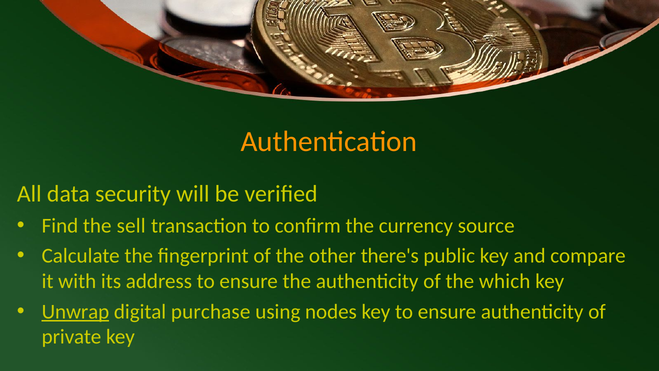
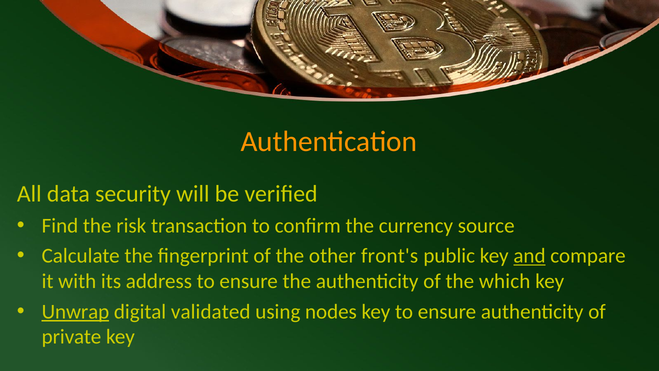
sell: sell -> risk
there's: there's -> front's
and underline: none -> present
purchase: purchase -> validated
